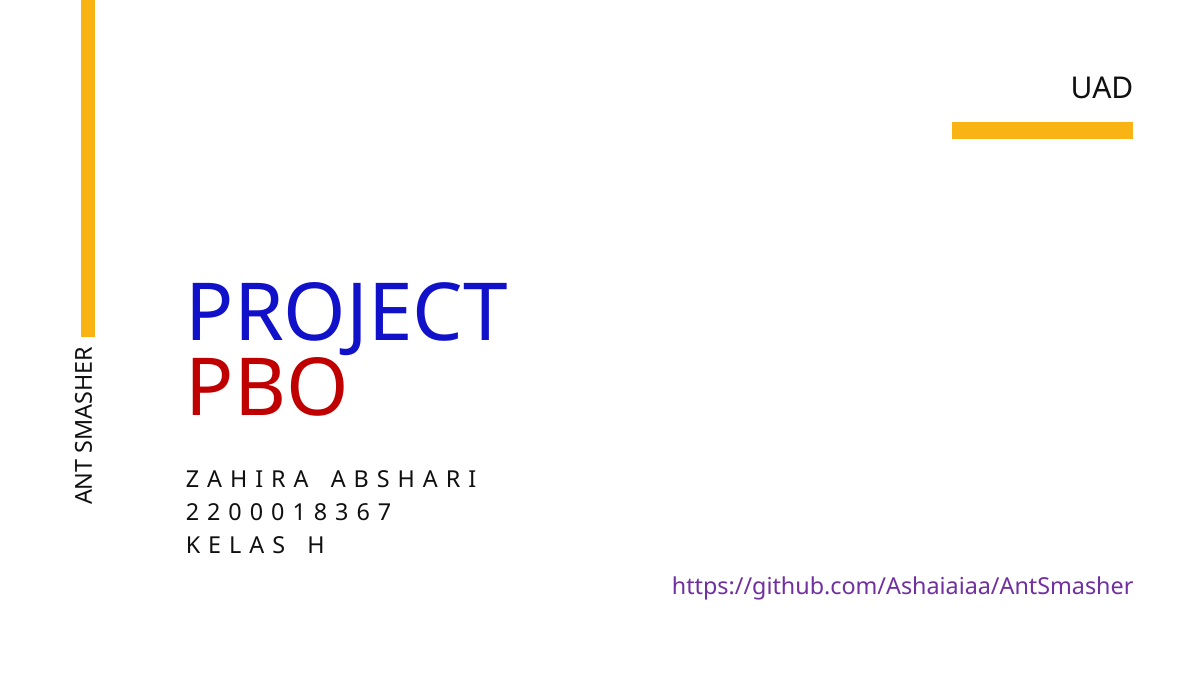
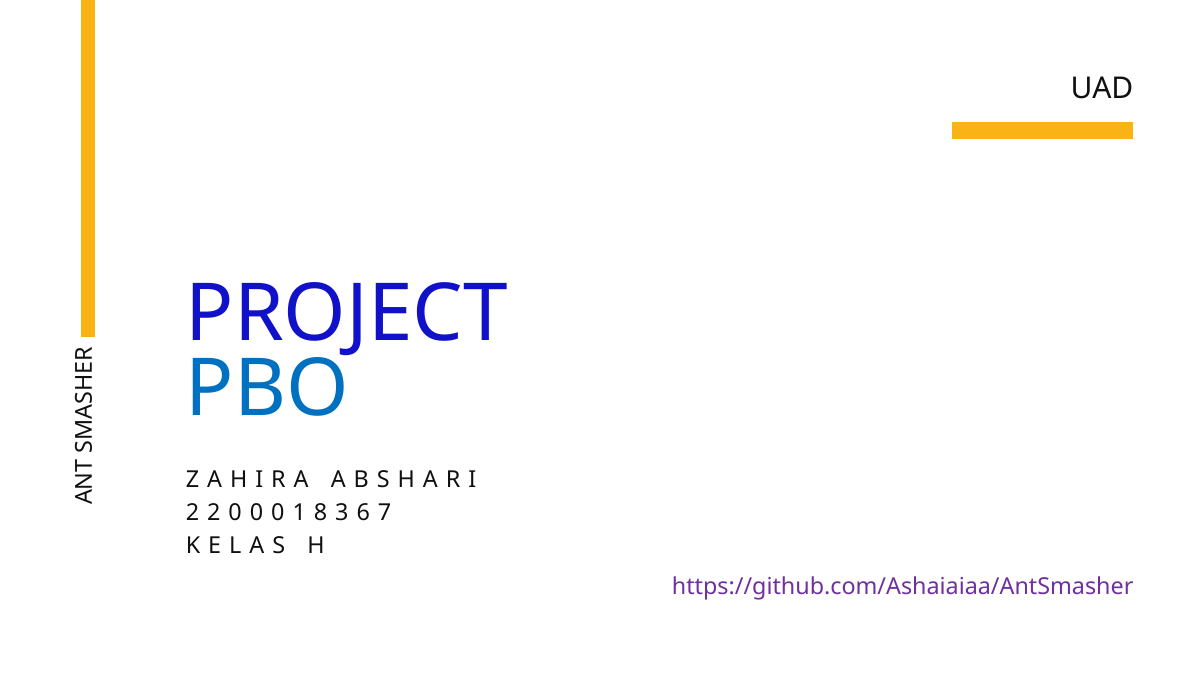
PBO colour: red -> blue
